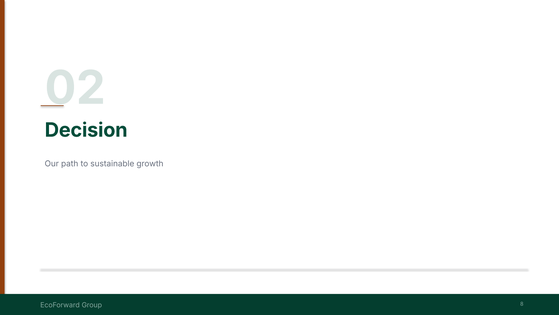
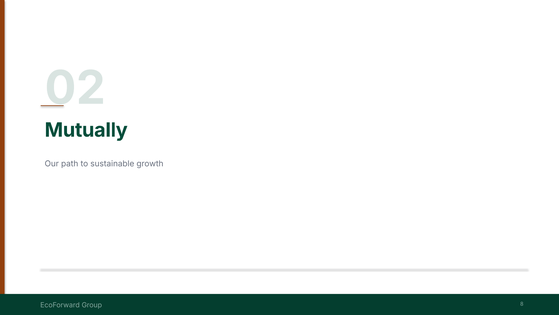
Decision: Decision -> Mutually
